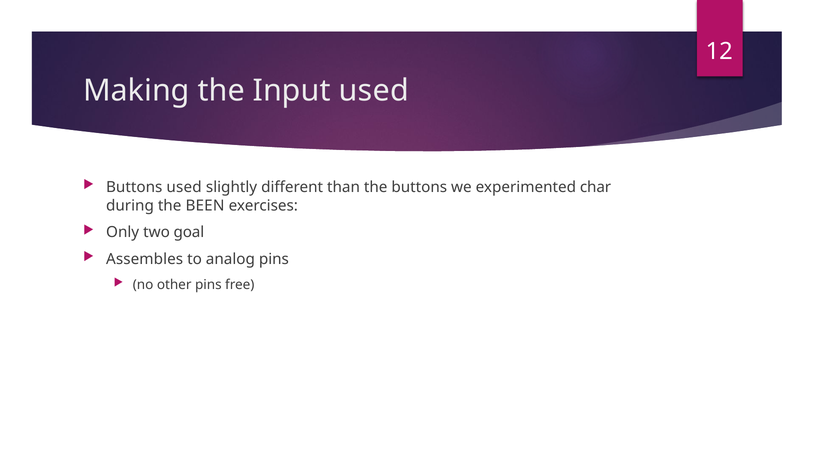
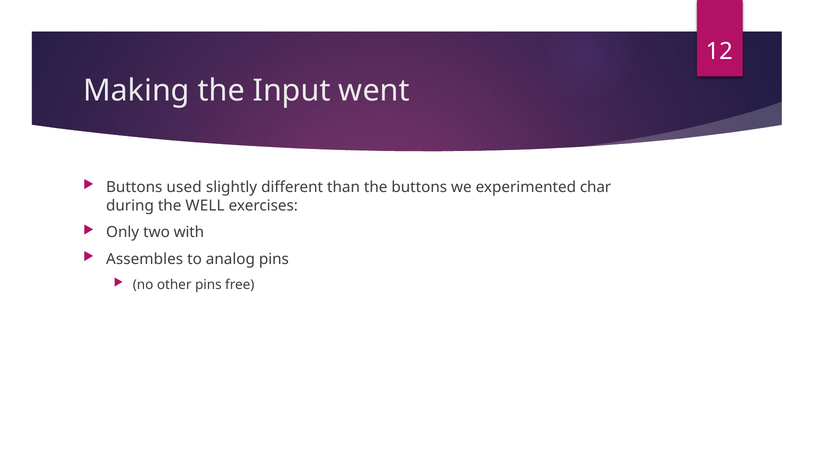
Input used: used -> went
BEEN: BEEN -> WELL
goal: goal -> with
